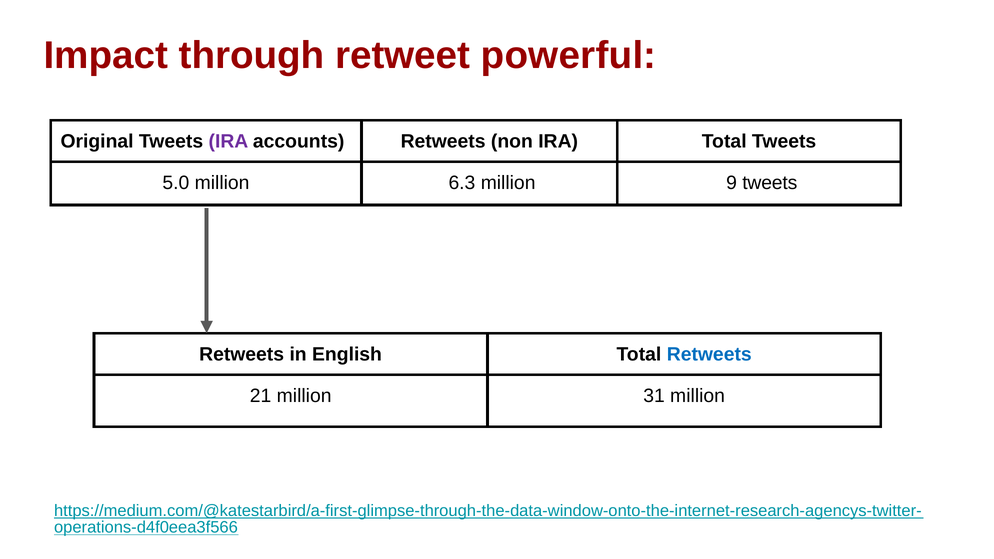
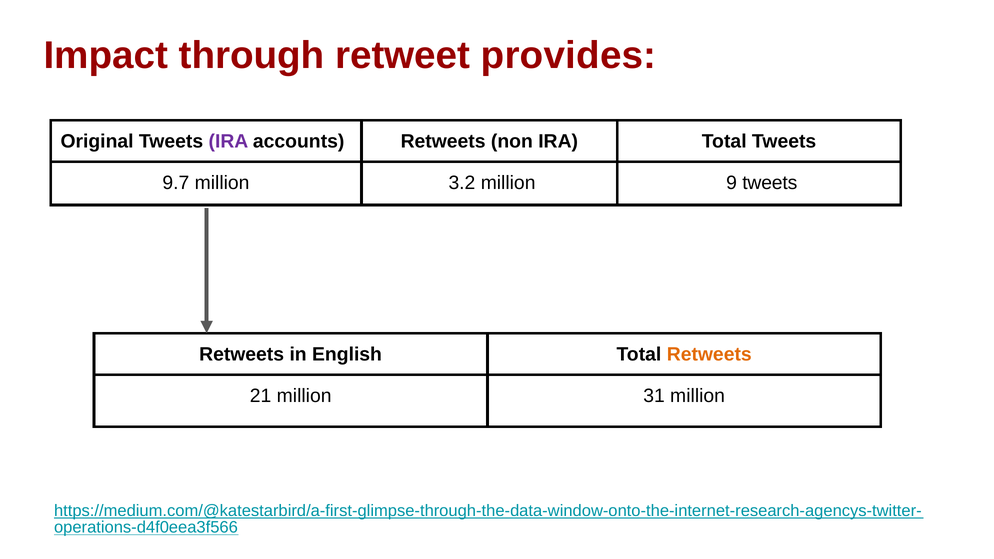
powerful: powerful -> provides
5.0: 5.0 -> 9.7
6.3: 6.3 -> 3.2
Retweets at (709, 354) colour: blue -> orange
